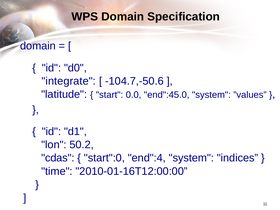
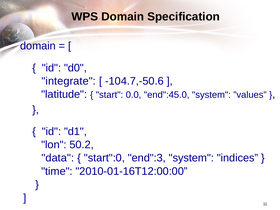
cdas: cdas -> data
end":4: end":4 -> end":3
